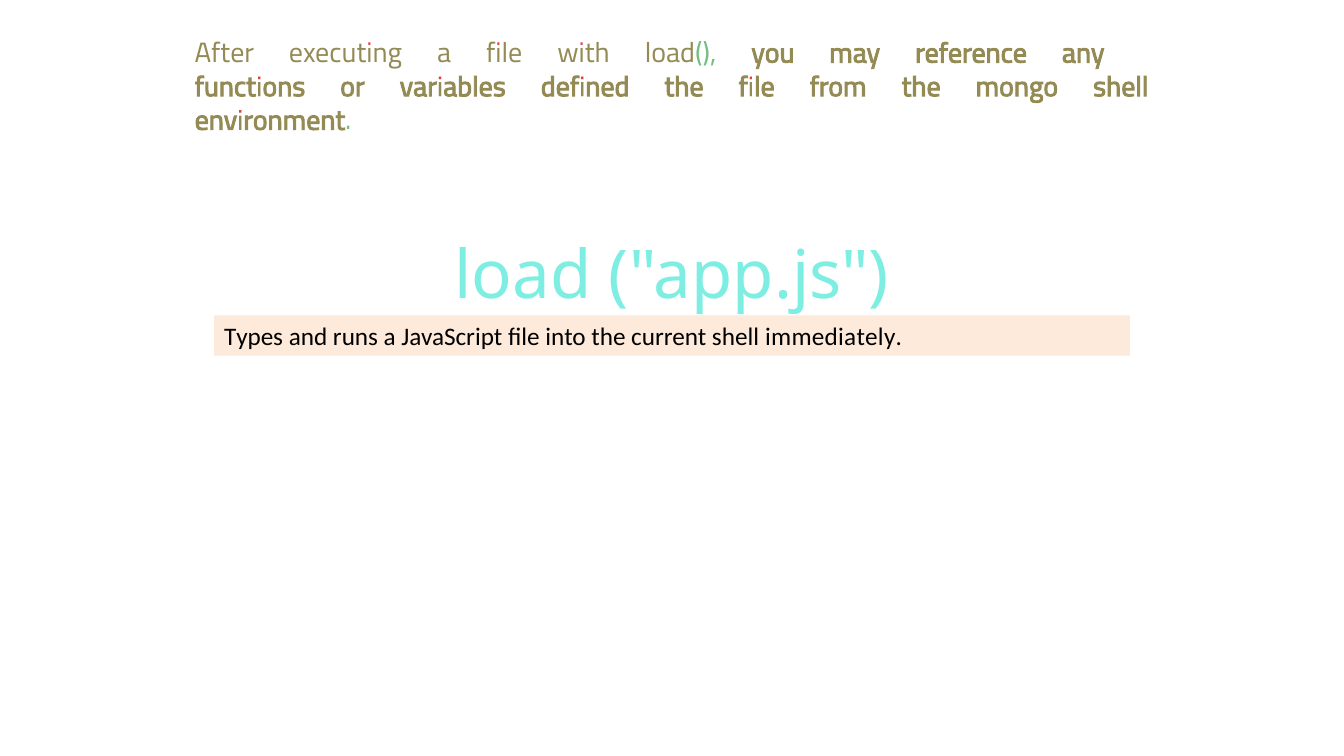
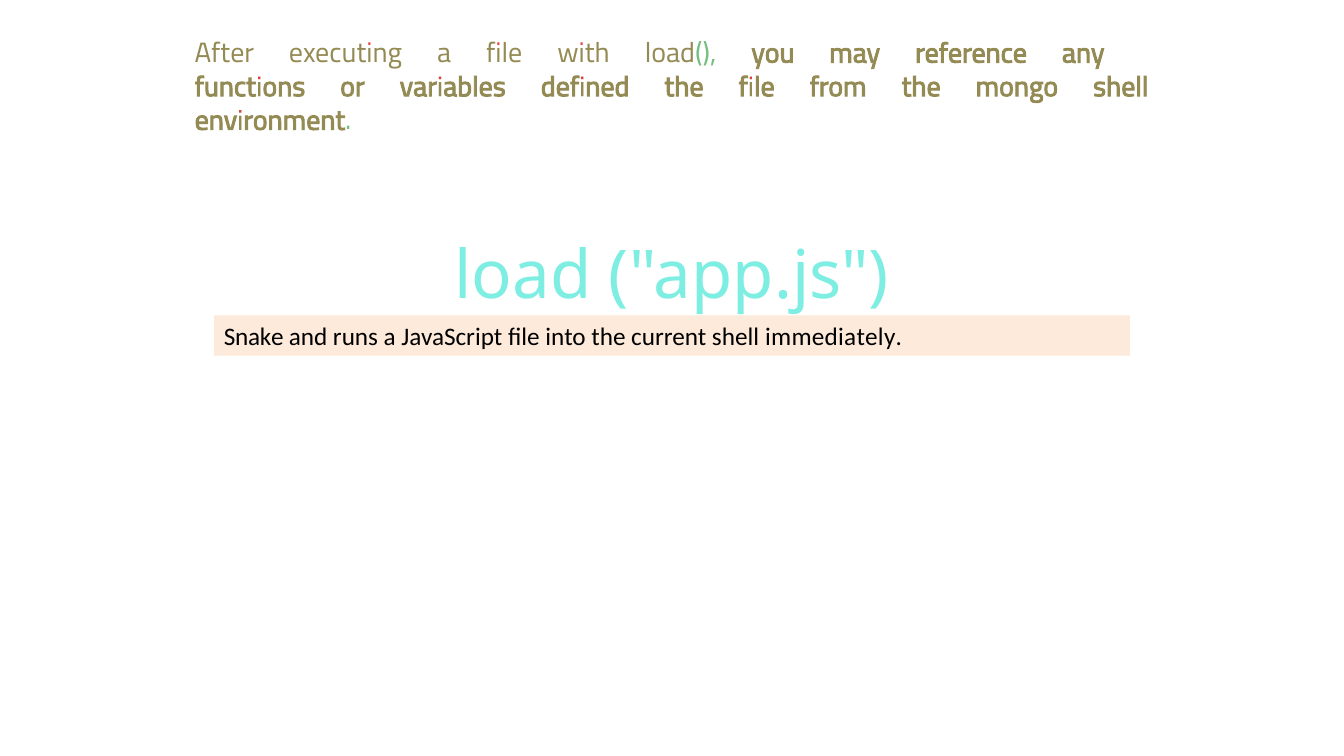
Types: Types -> Snake
